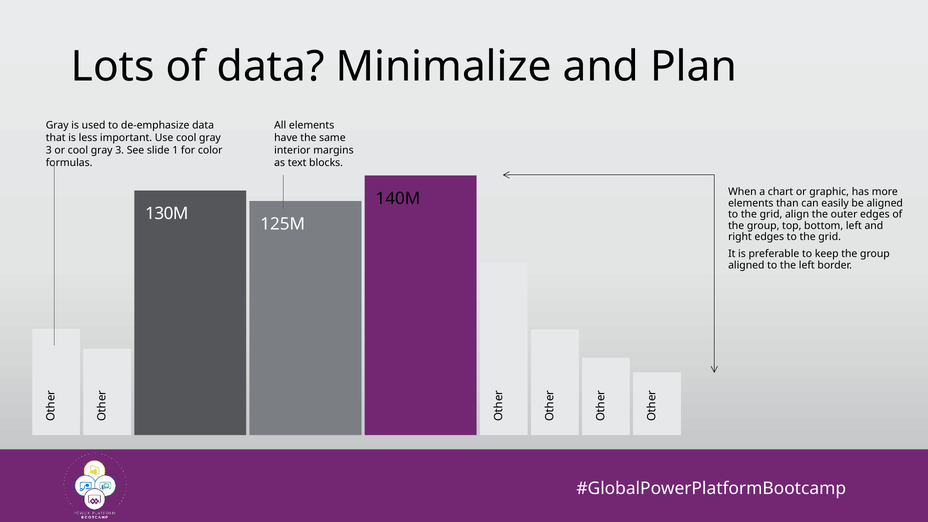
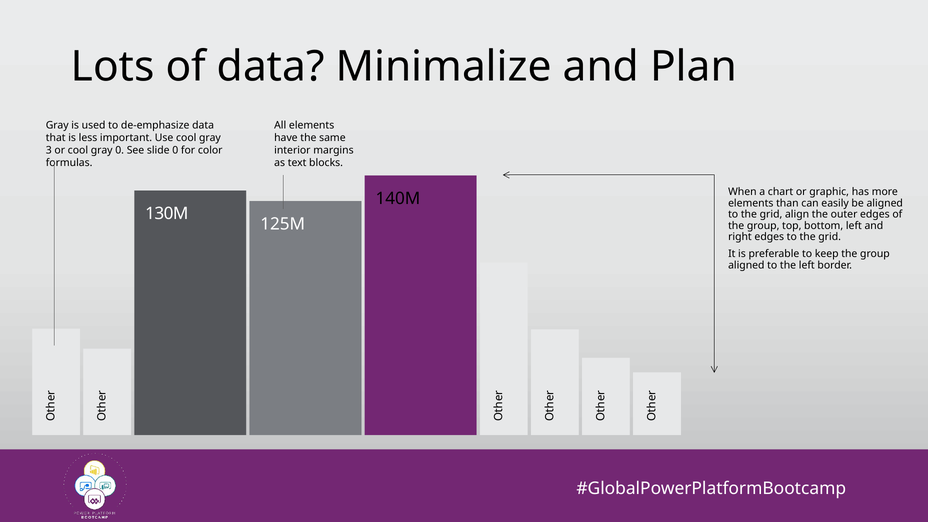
or cool gray 3: 3 -> 0
slide 1: 1 -> 0
